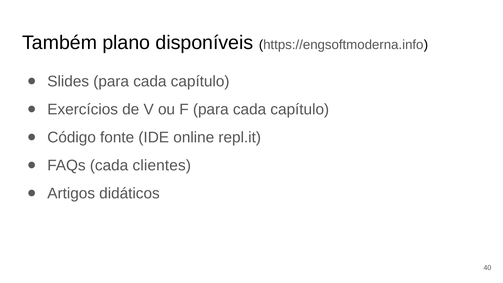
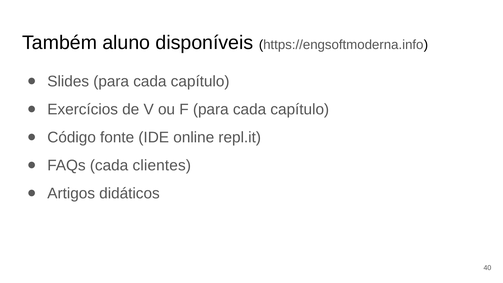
plano: plano -> aluno
